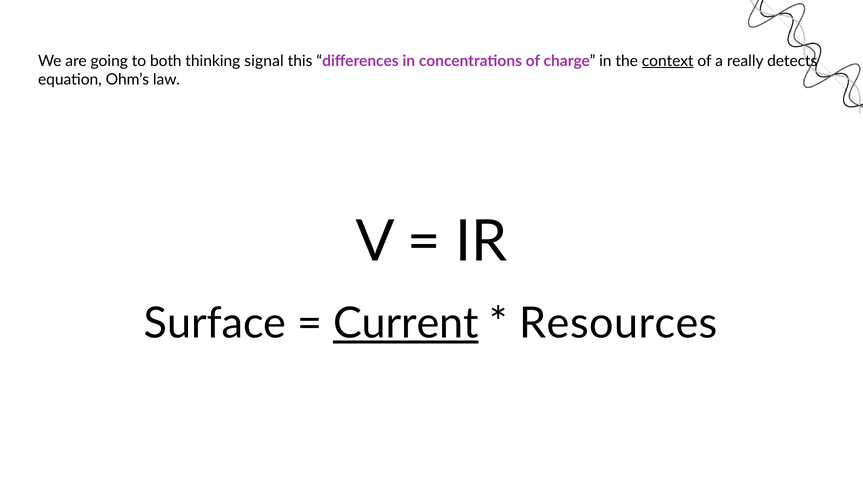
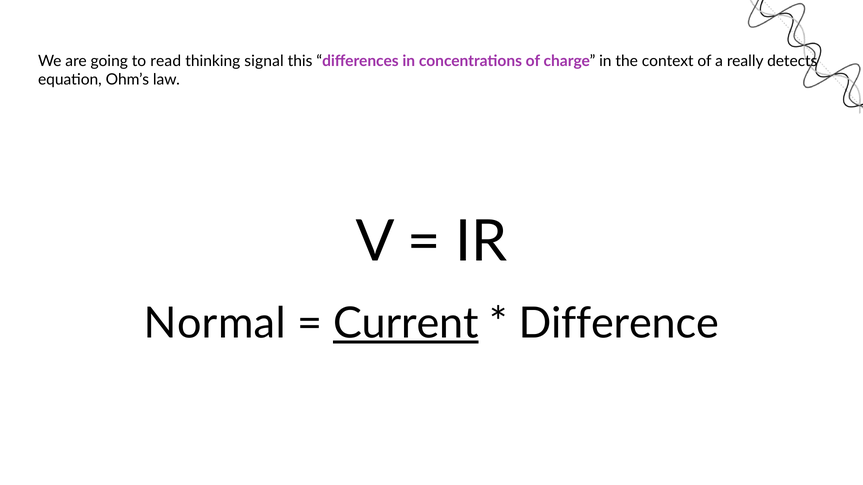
both: both -> read
context underline: present -> none
Surface: Surface -> Normal
Resources: Resources -> Difference
